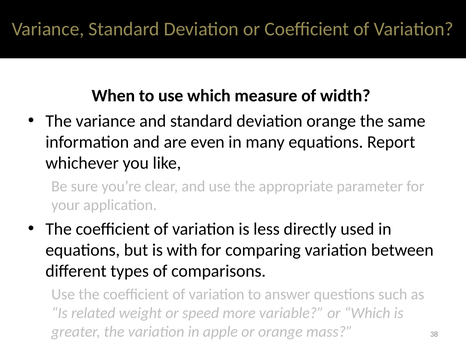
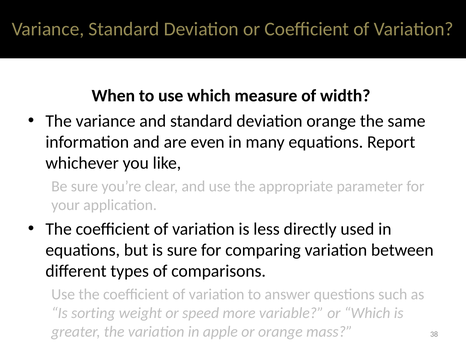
is with: with -> sure
related: related -> sorting
